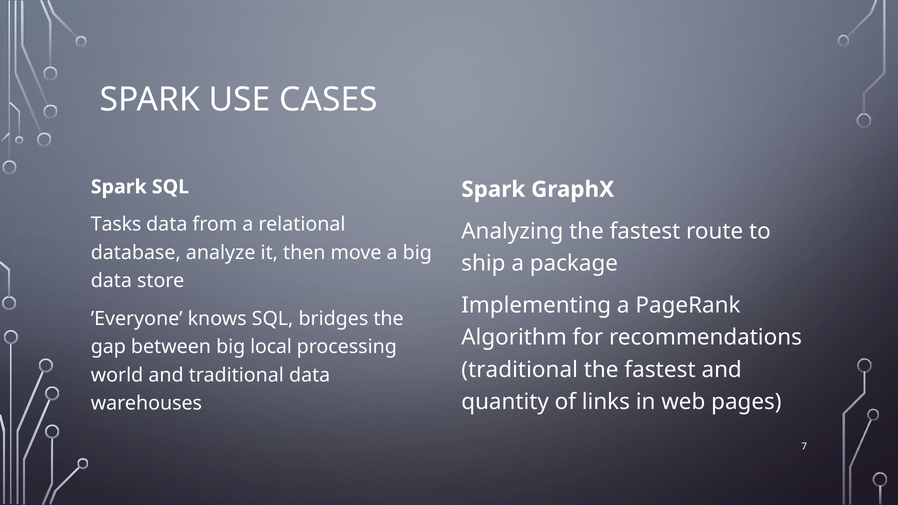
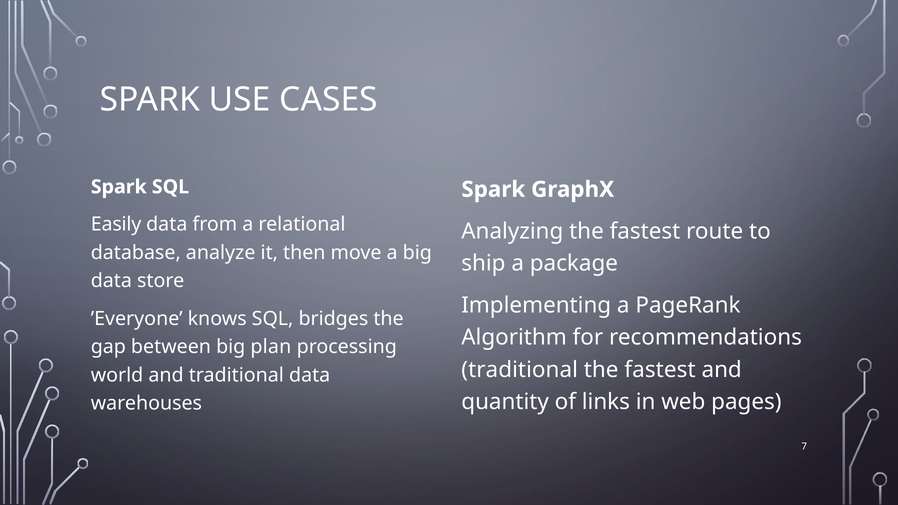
Tasks: Tasks -> Easily
local: local -> plan
